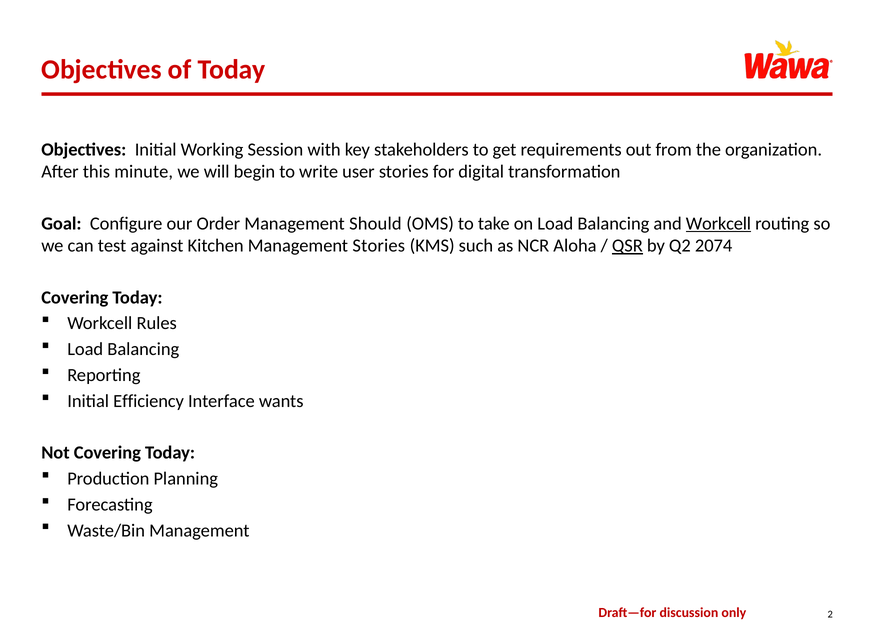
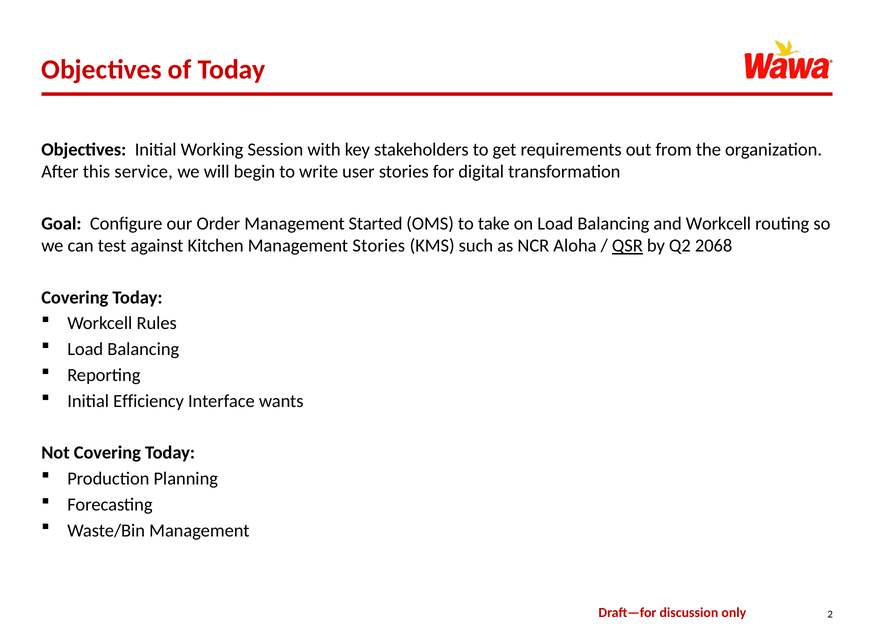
minute: minute -> service
Should: Should -> Started
Workcell at (718, 224) underline: present -> none
2074: 2074 -> 2068
